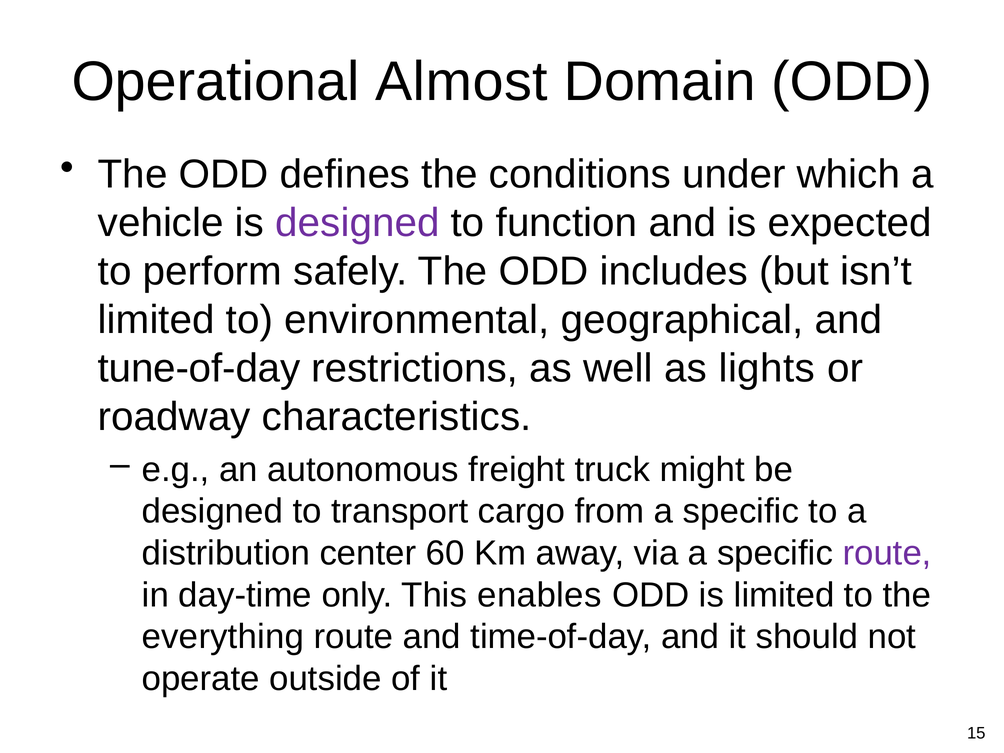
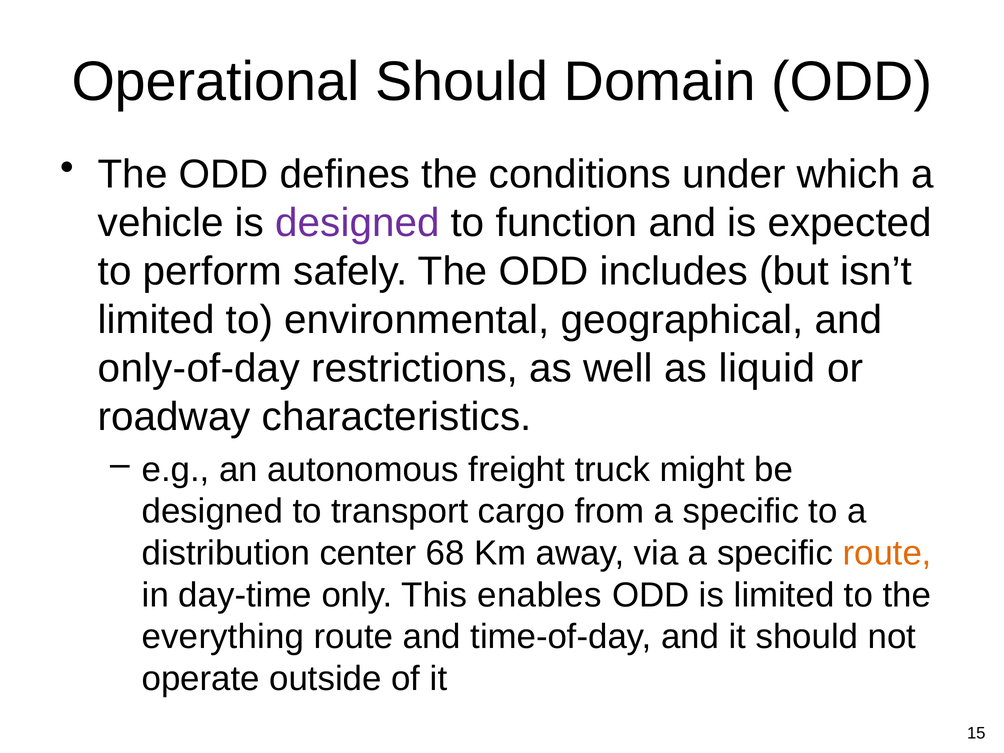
Operational Almost: Almost -> Should
tune-of-day: tune-of-day -> only-of-day
lights: lights -> liquid
60: 60 -> 68
route at (887, 553) colour: purple -> orange
